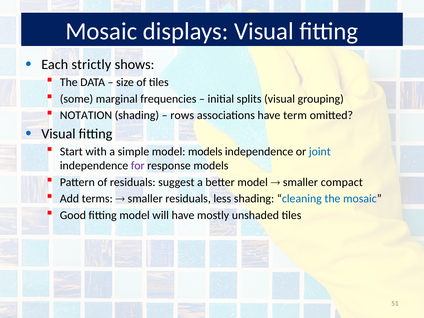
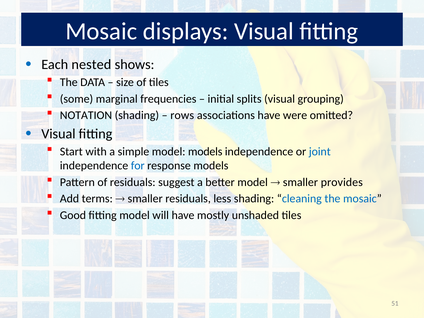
strictly: strictly -> nested
term: term -> were
for colour: purple -> blue
compact: compact -> provides
